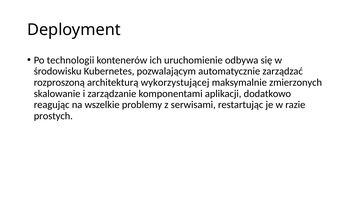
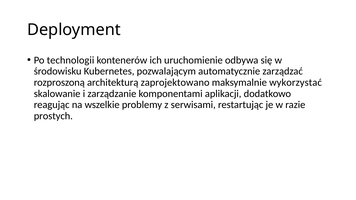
wykorzystującej: wykorzystującej -> zaprojektowano
zmierzonych: zmierzonych -> wykorzystać
